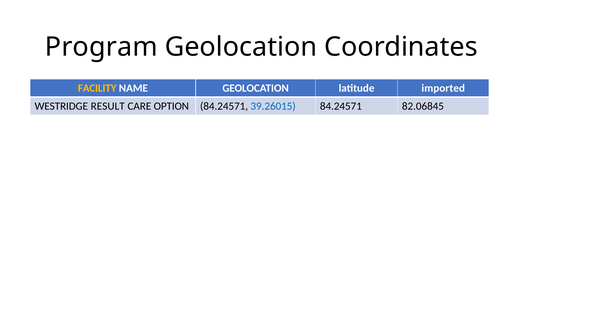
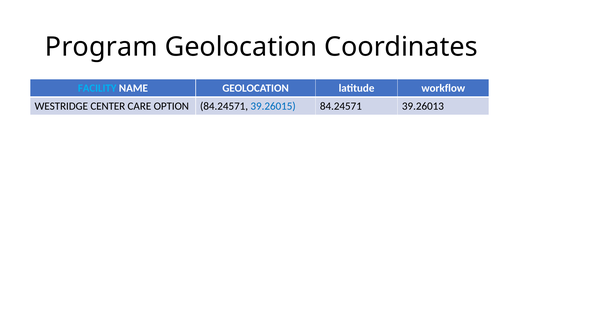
FACILITY colour: yellow -> light blue
imported: imported -> workflow
RESULT: RESULT -> CENTER
82.06845: 82.06845 -> 39.26013
